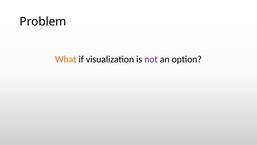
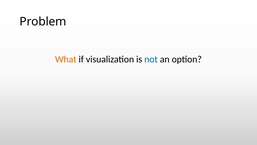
not colour: purple -> blue
